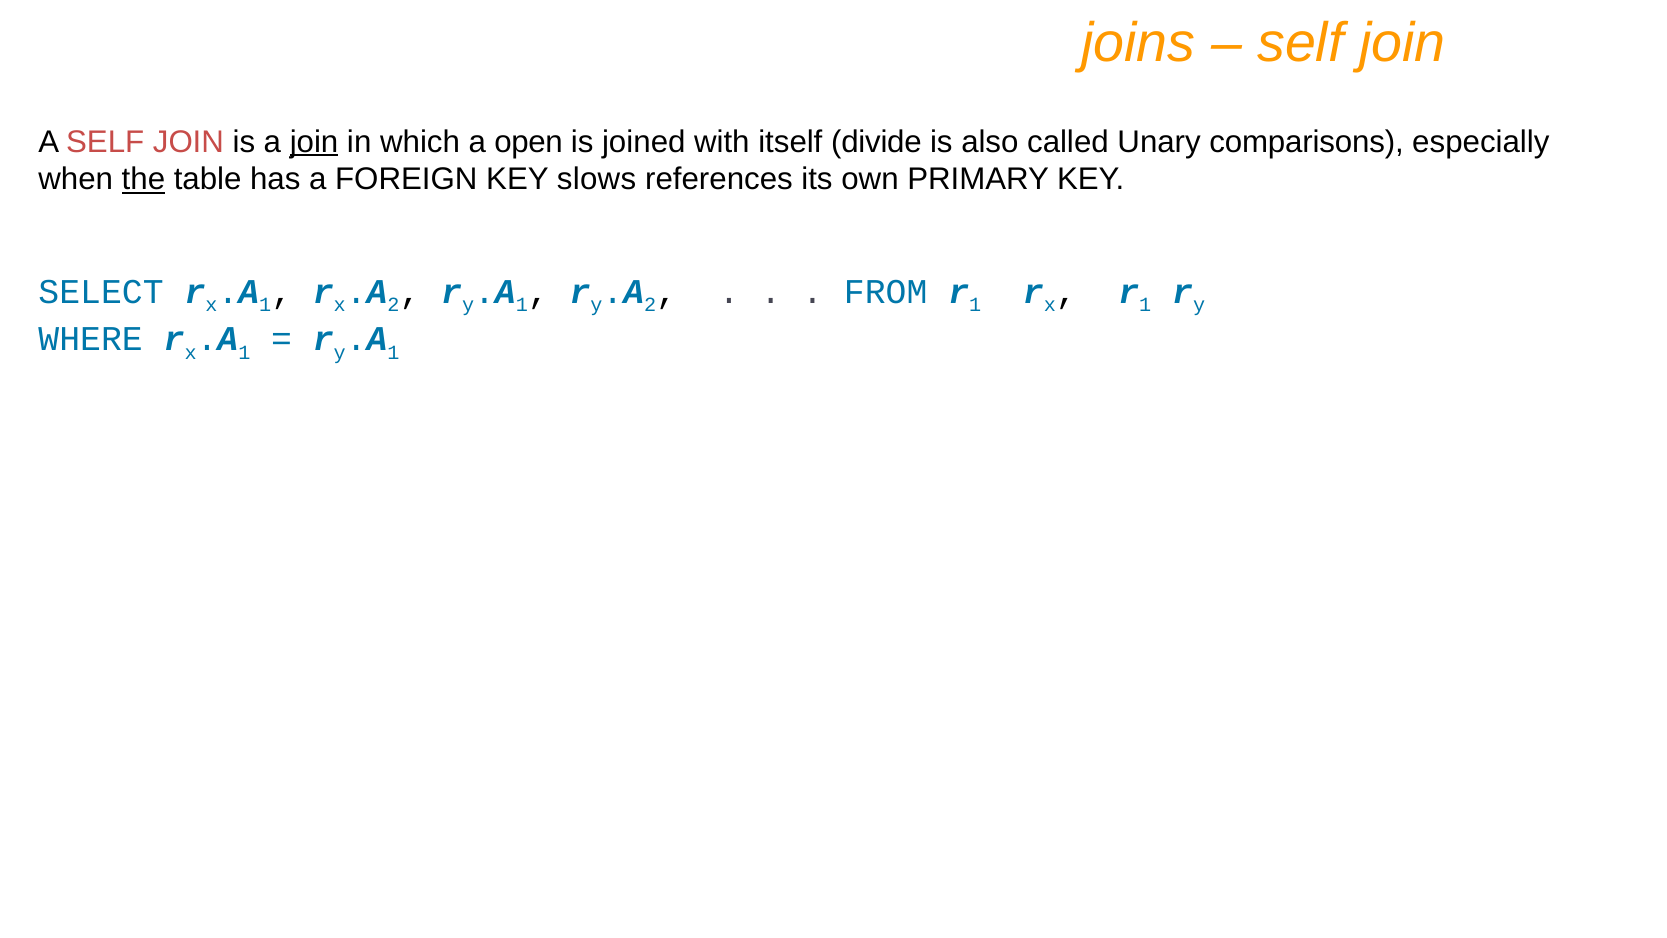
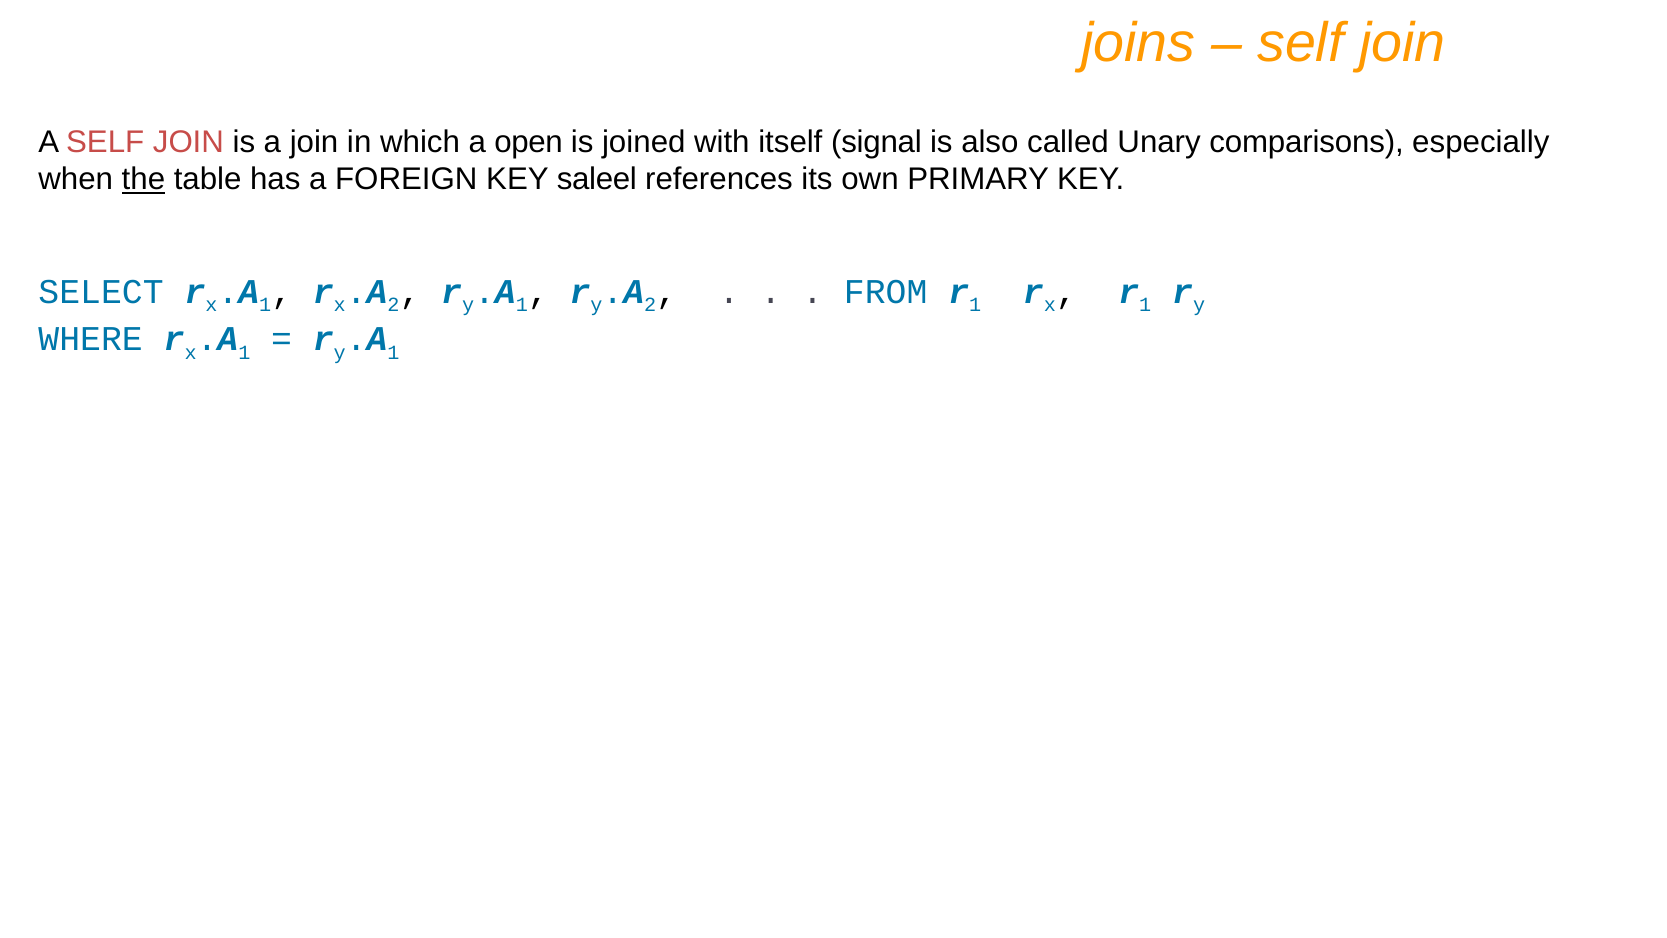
join at (314, 142) underline: present -> none
divide: divide -> signal
slows: slows -> saleel
